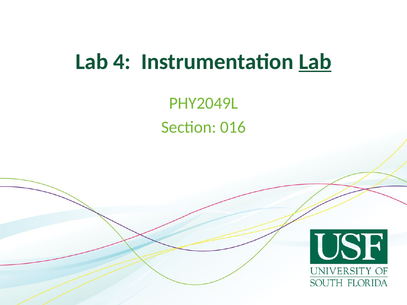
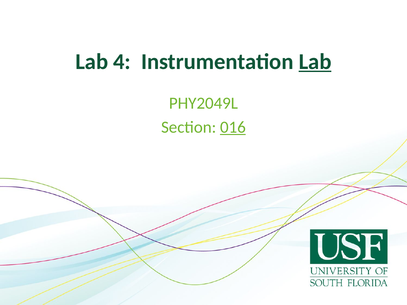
016 underline: none -> present
